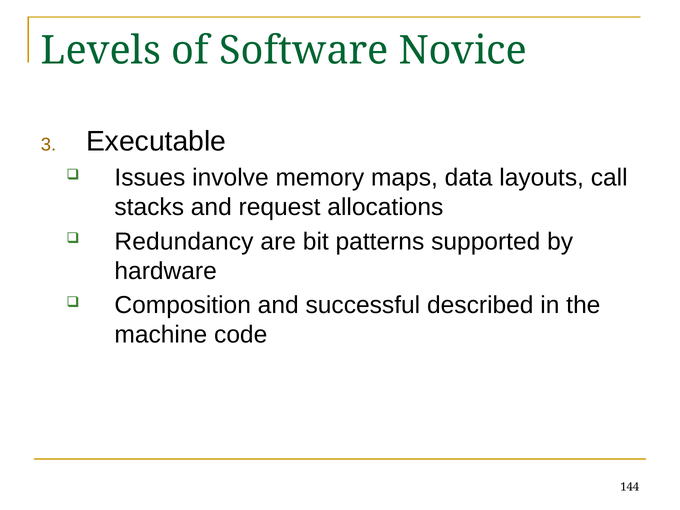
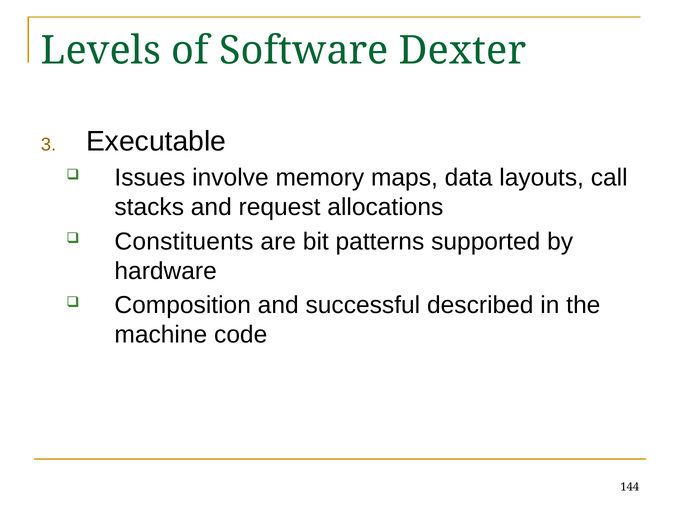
Novice: Novice -> Dexter
Redundancy: Redundancy -> Constituents
